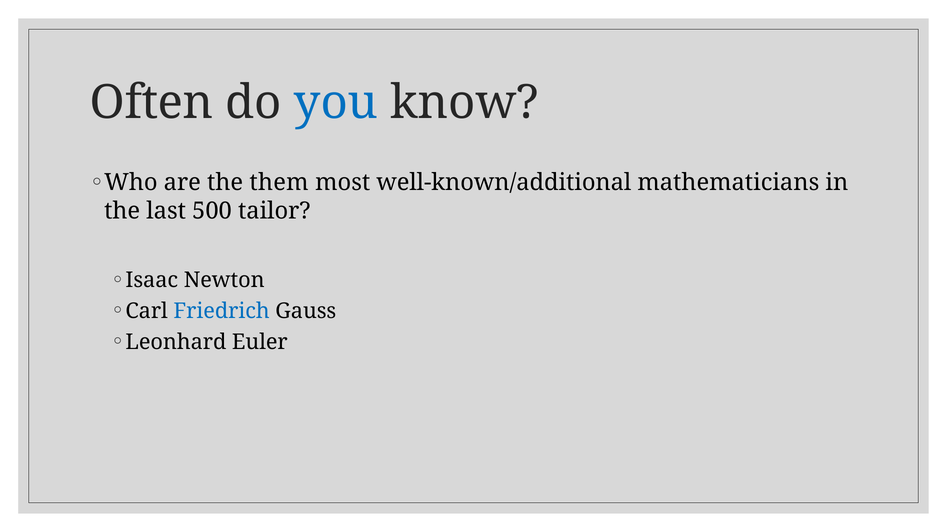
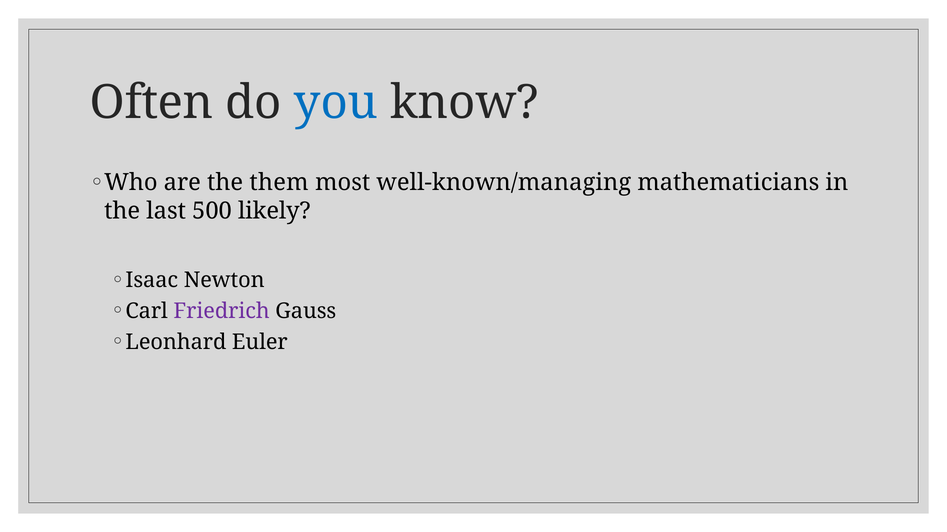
well-known/additional: well-known/additional -> well-known/managing
tailor: tailor -> likely
Friedrich colour: blue -> purple
